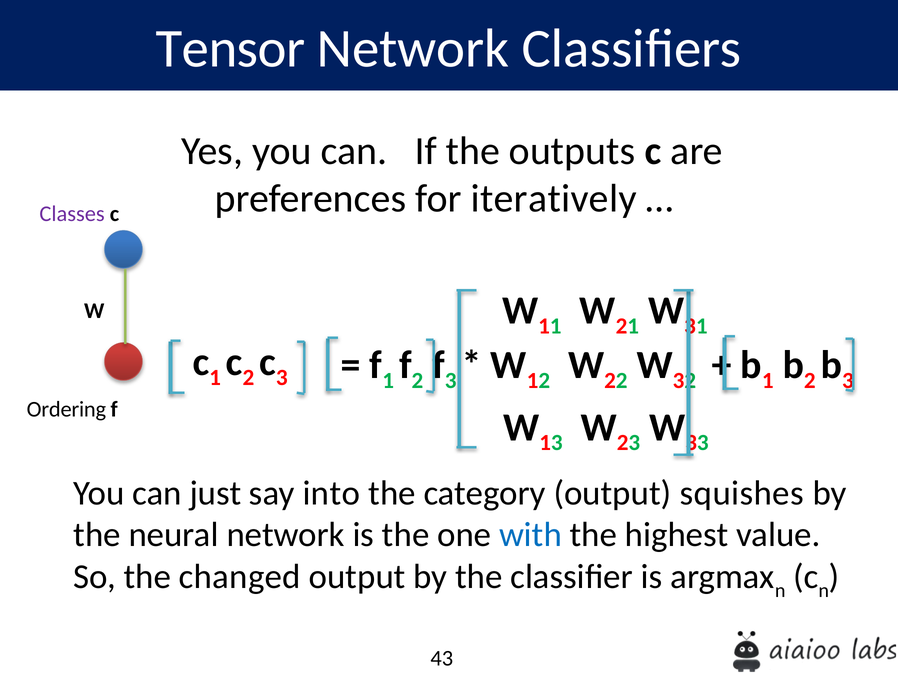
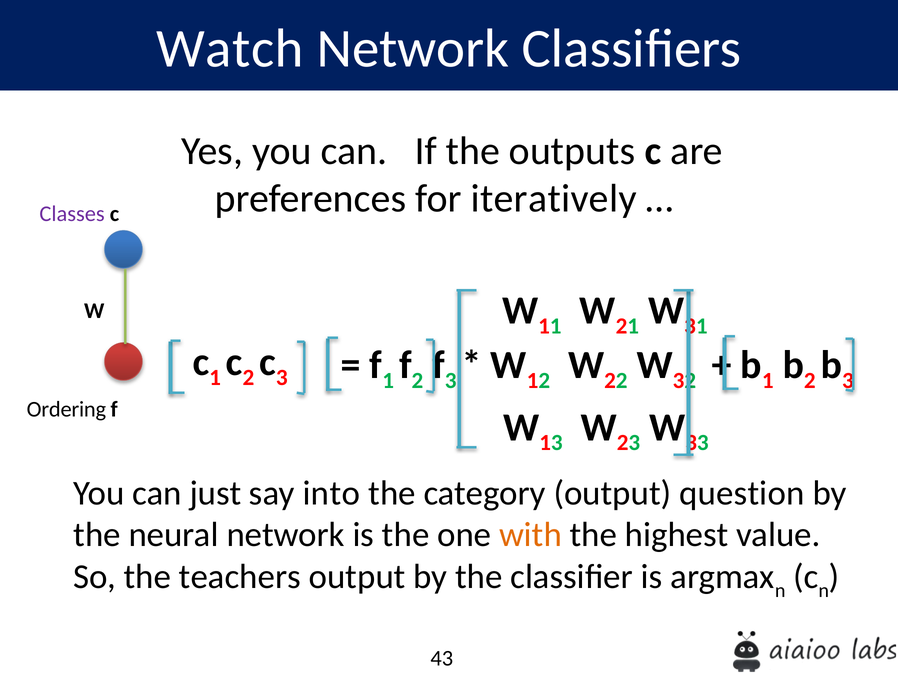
Tensor: Tensor -> Watch
squishes: squishes -> question
with colour: blue -> orange
changed: changed -> teachers
